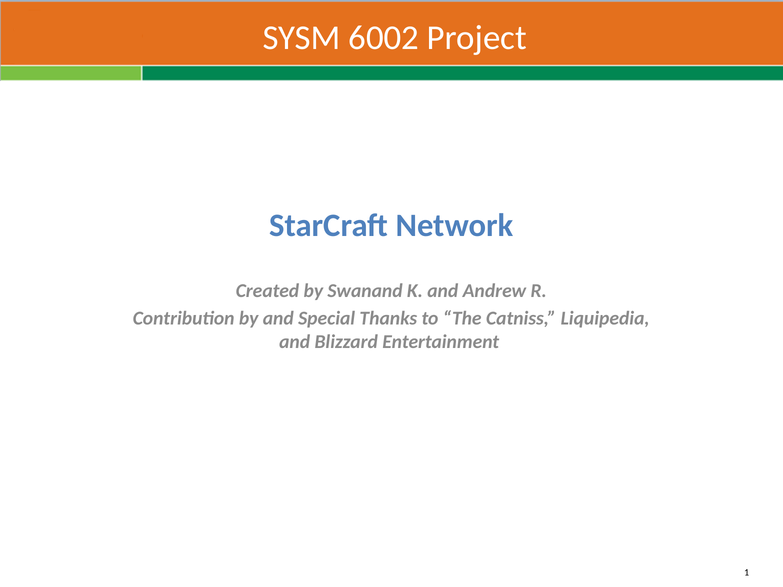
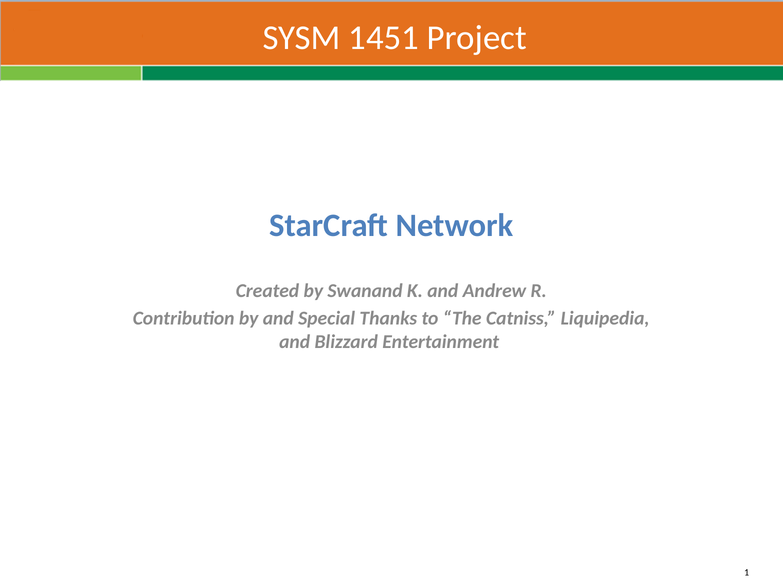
6002: 6002 -> 1451
